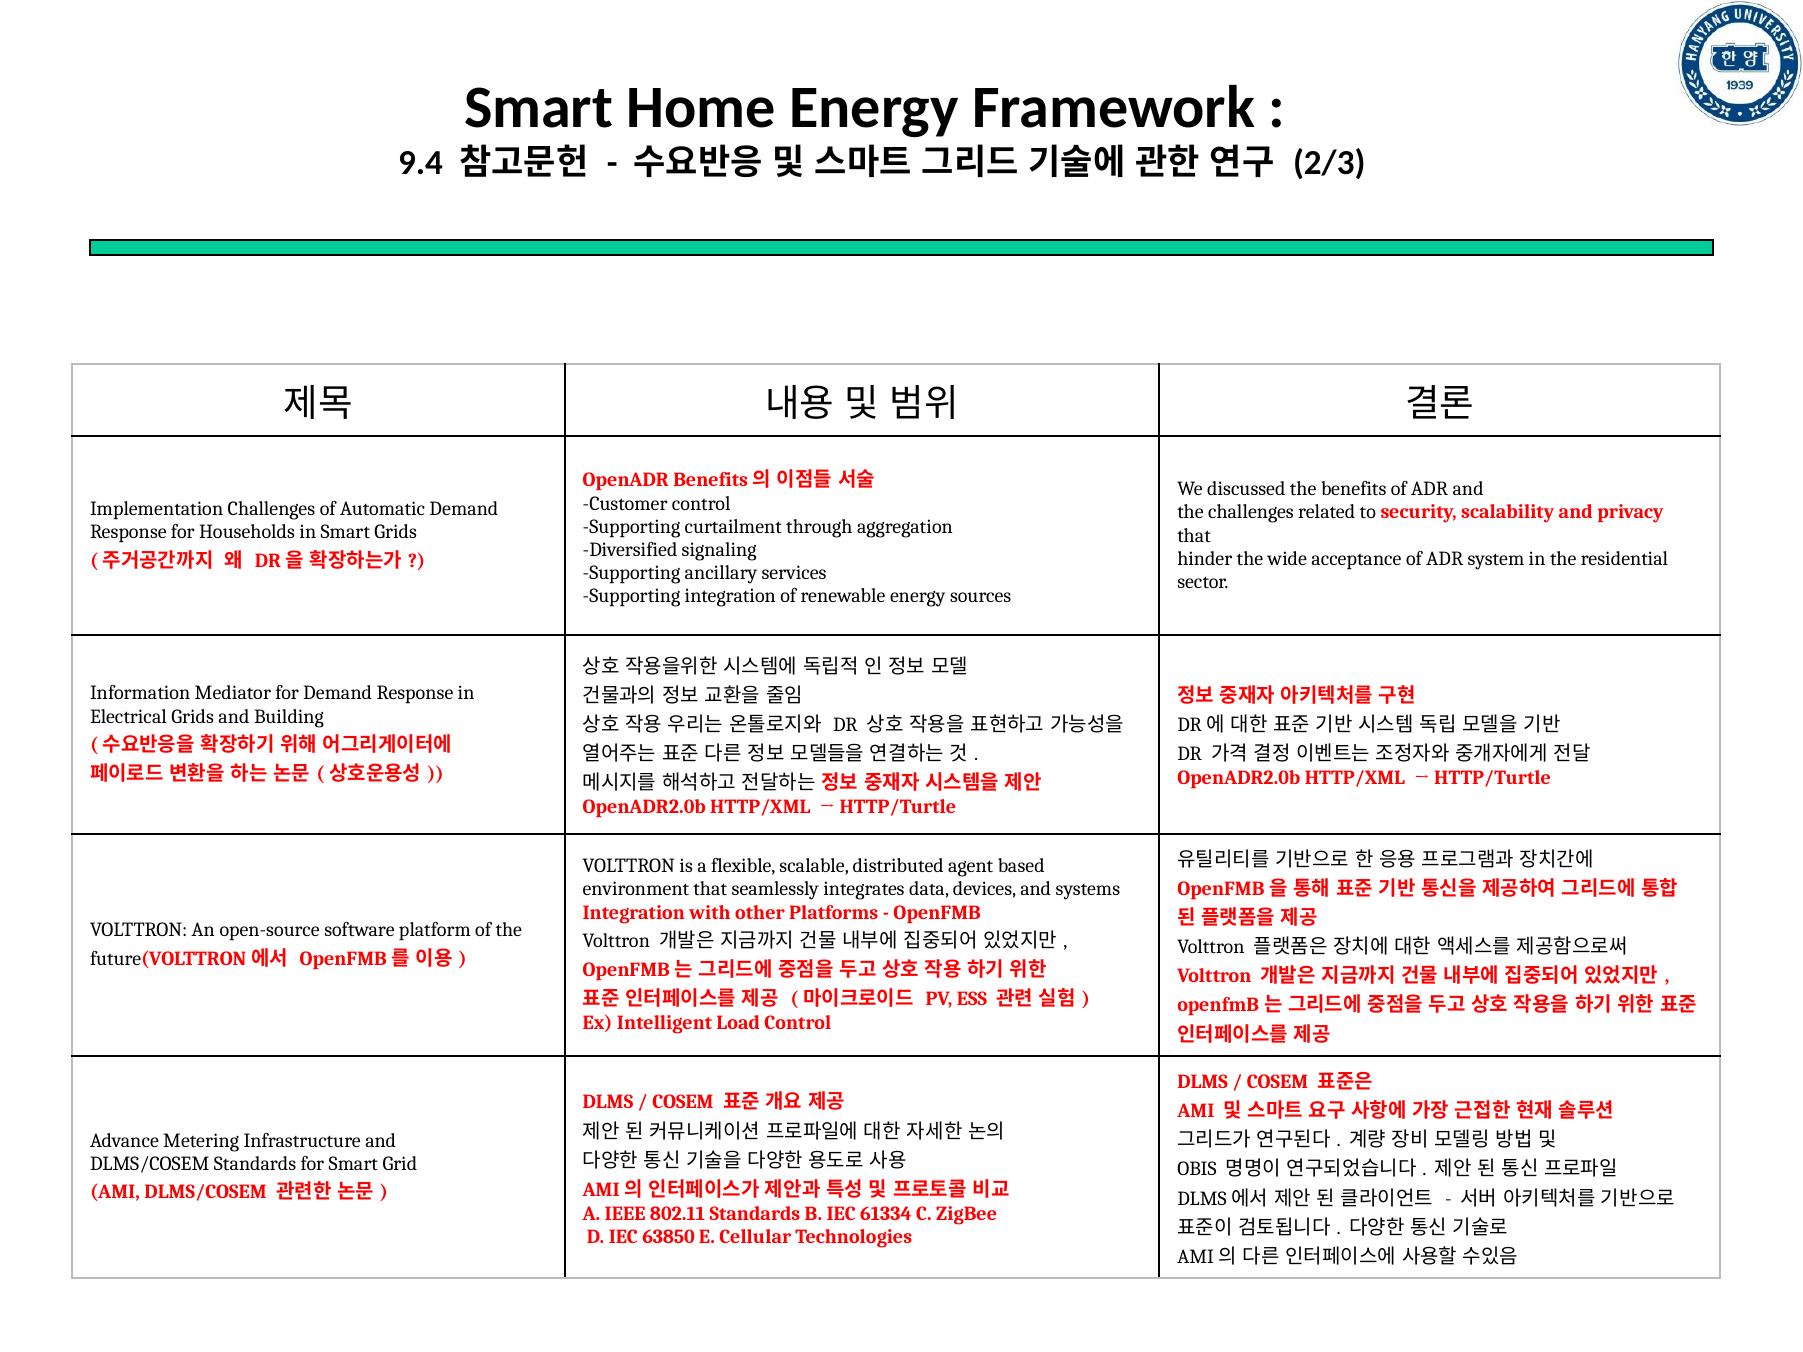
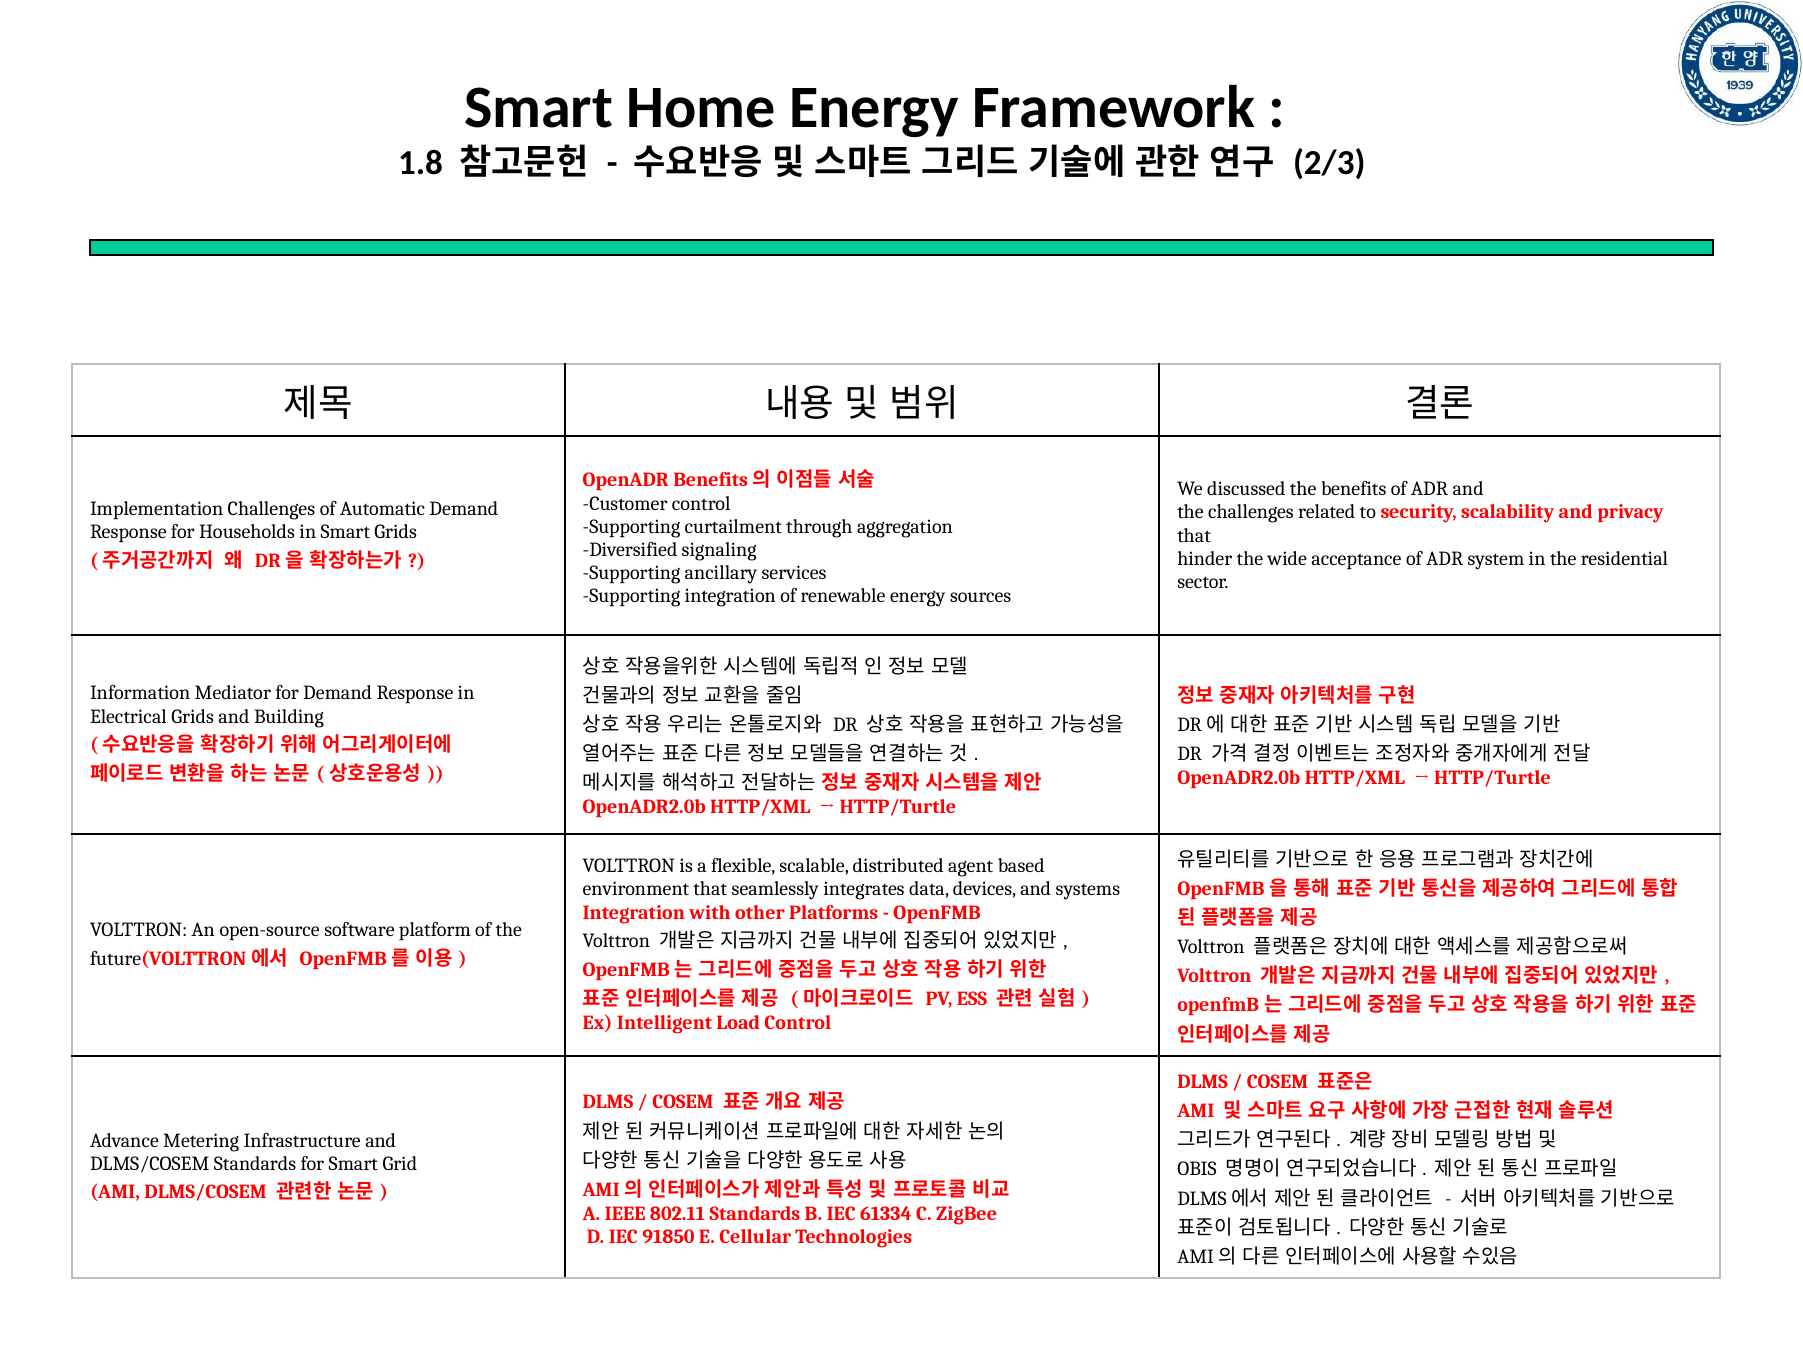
9.4: 9.4 -> 1.8
63850: 63850 -> 91850
